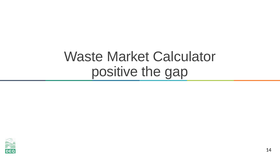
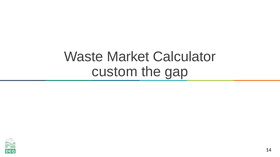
positive: positive -> custom
